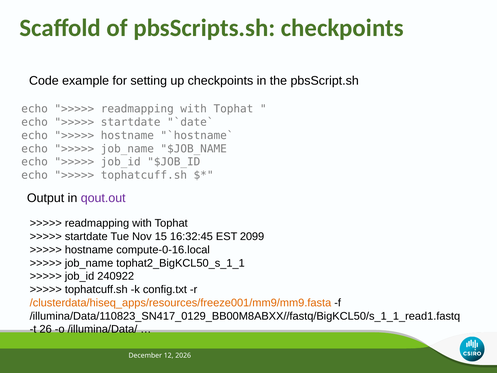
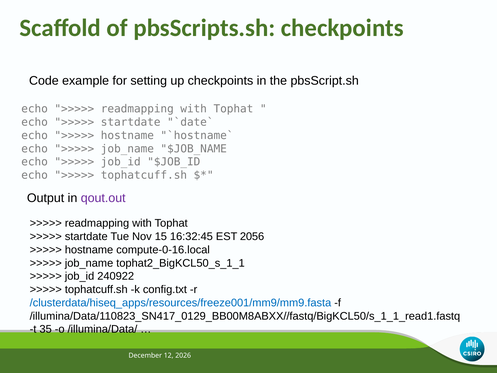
2099: 2099 -> 2056
/clusterdata/hiseq_apps/resources/freeze001/mm9/mm9.fasta colour: orange -> blue
26: 26 -> 35
